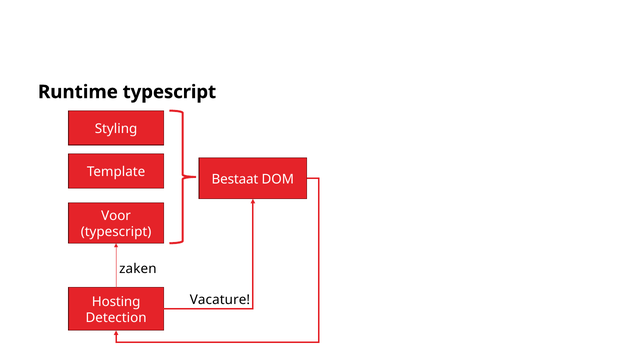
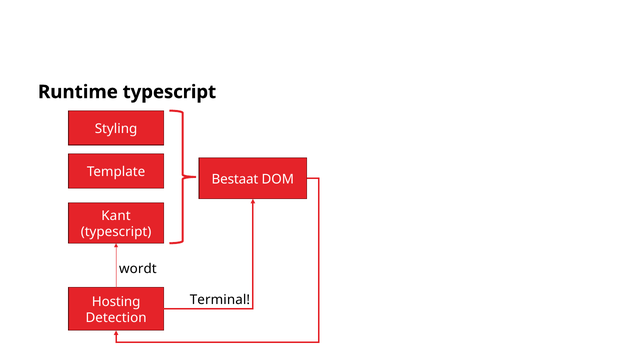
Voor: Voor -> Kant
zaken: zaken -> wordt
Vacature: Vacature -> Terminal
